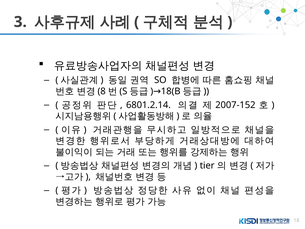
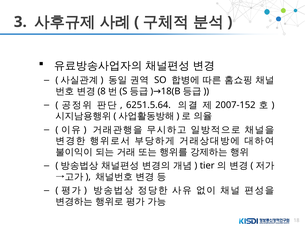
6801.2.14: 6801.2.14 -> 6251.5.64
